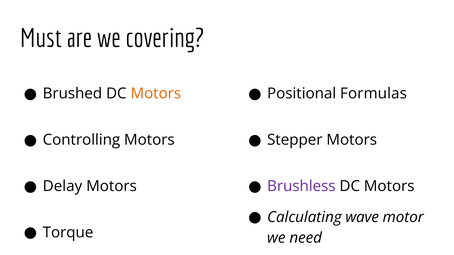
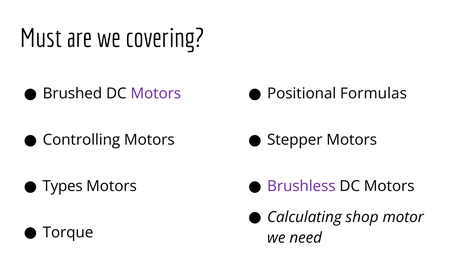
Motors at (156, 94) colour: orange -> purple
Delay: Delay -> Types
wave: wave -> shop
